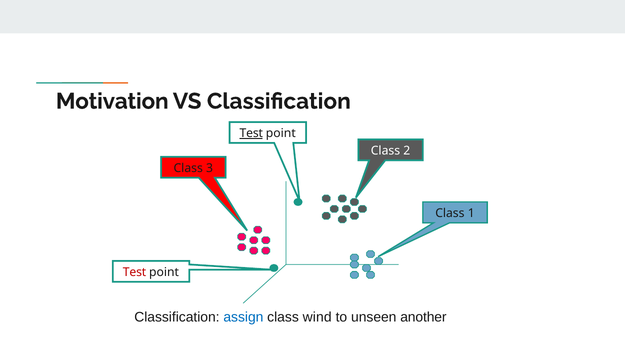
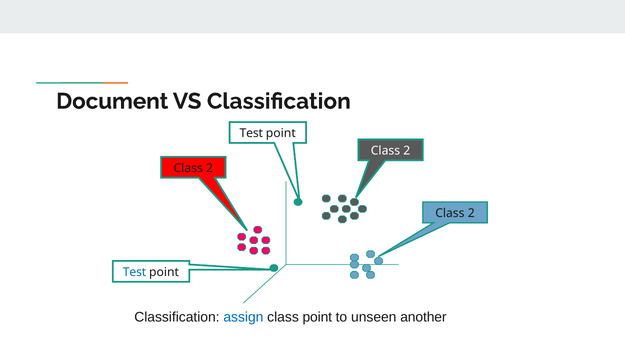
Motivation: Motivation -> Document
Test at (251, 134) underline: present -> none
3 at (210, 168): 3 -> 2
1 at (471, 214): 1 -> 2
Test at (135, 273) colour: red -> blue
class wind: wind -> point
